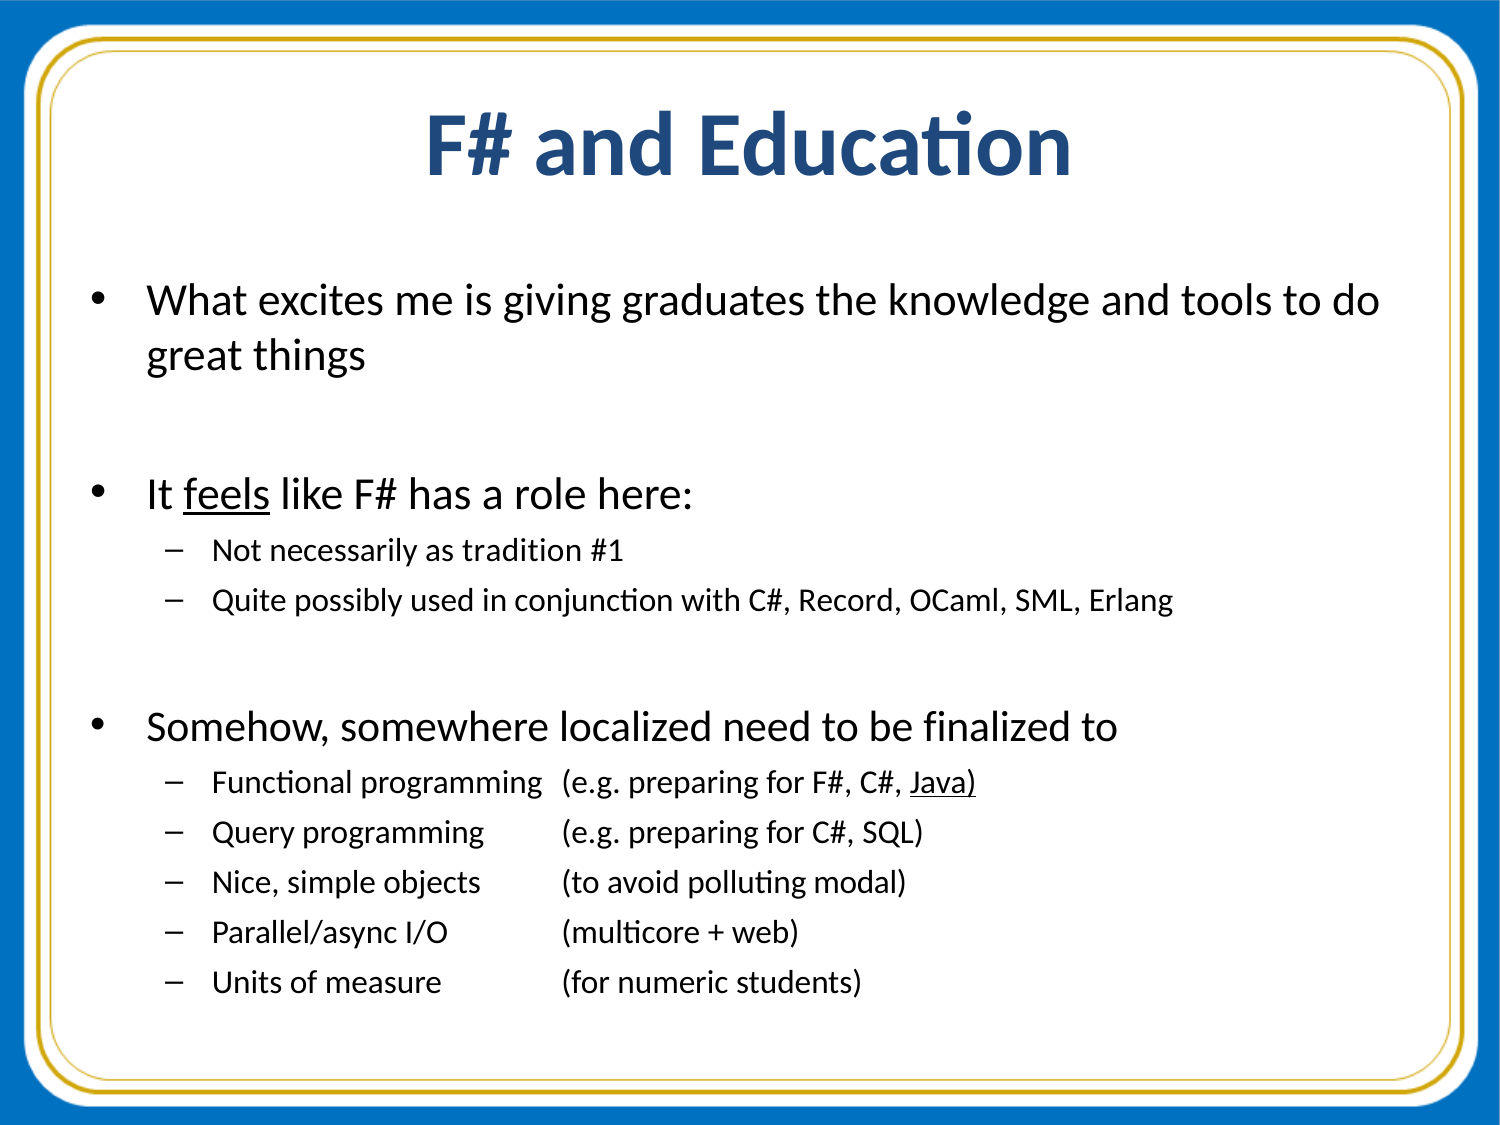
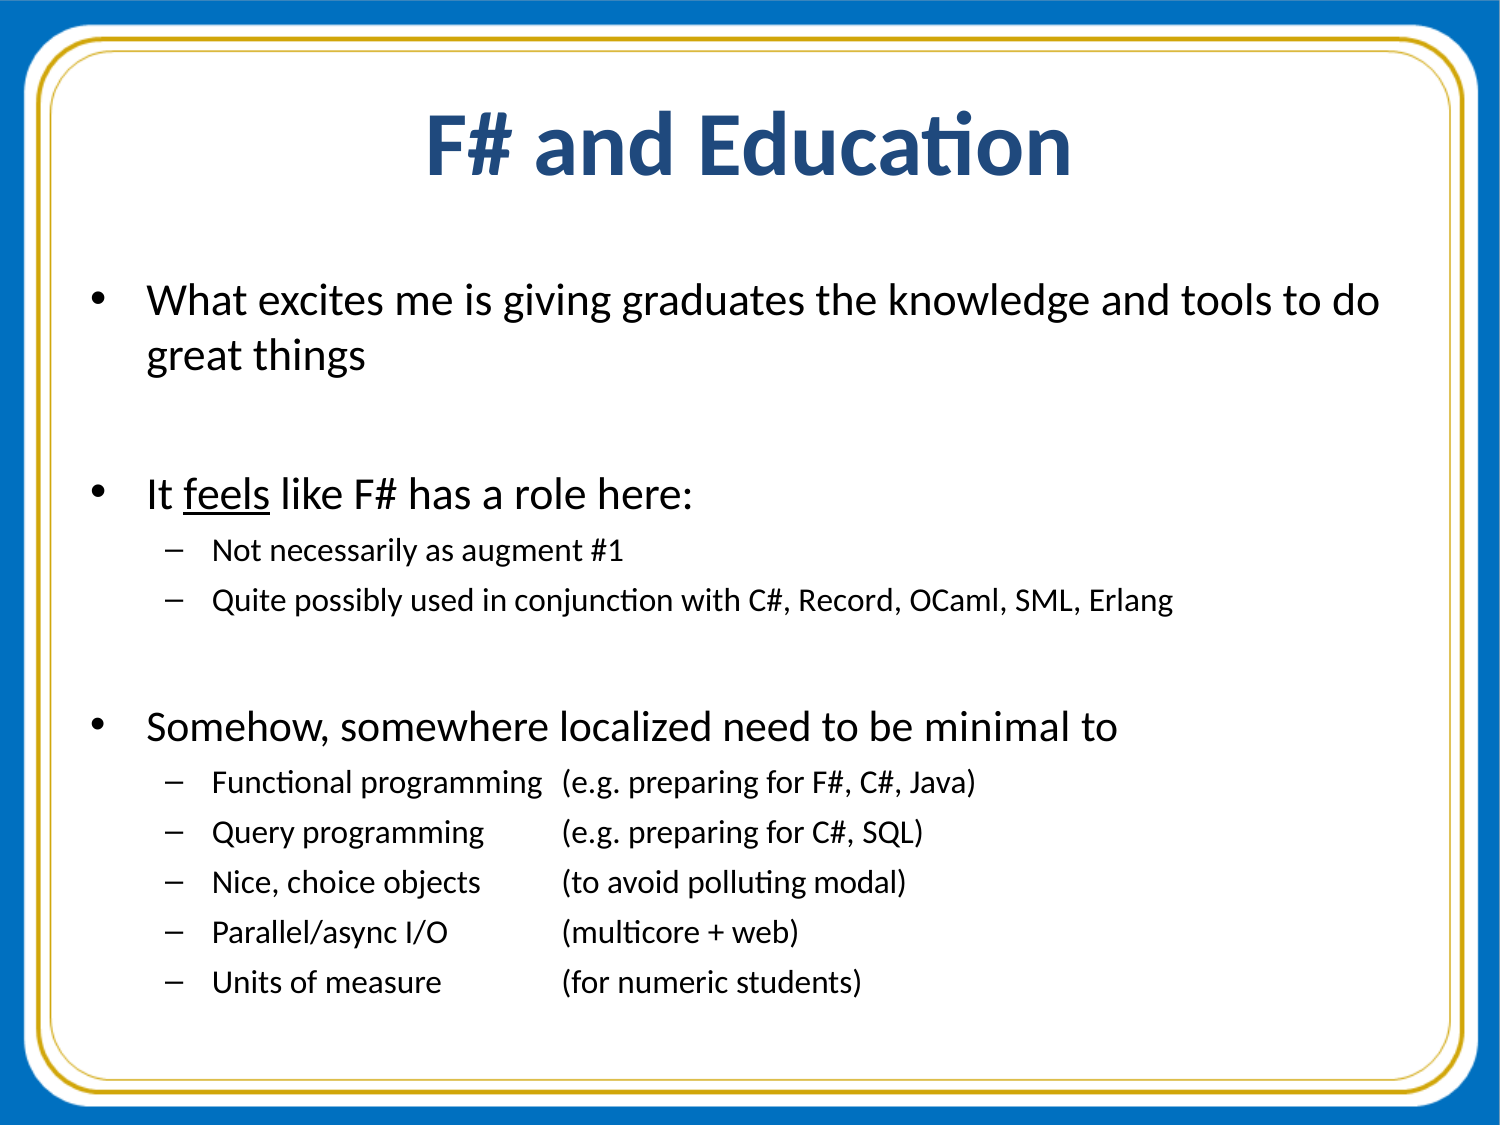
tradition: tradition -> augment
finalized: finalized -> minimal
Java underline: present -> none
simple: simple -> choice
